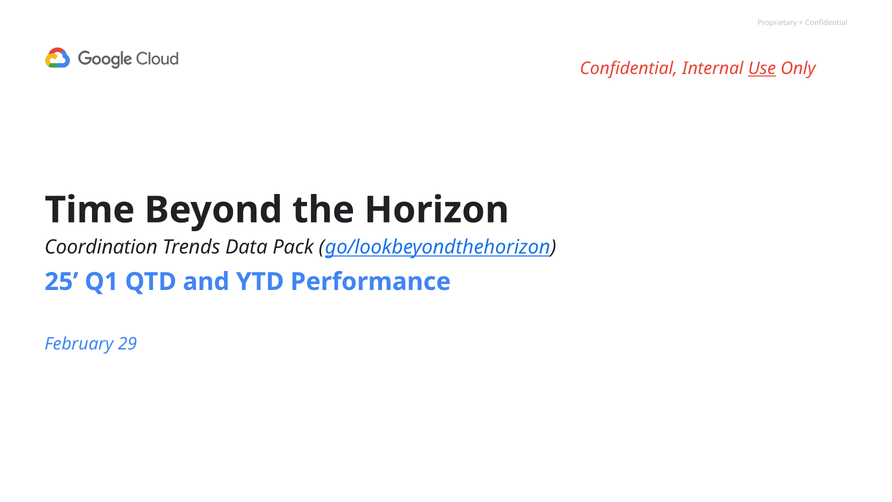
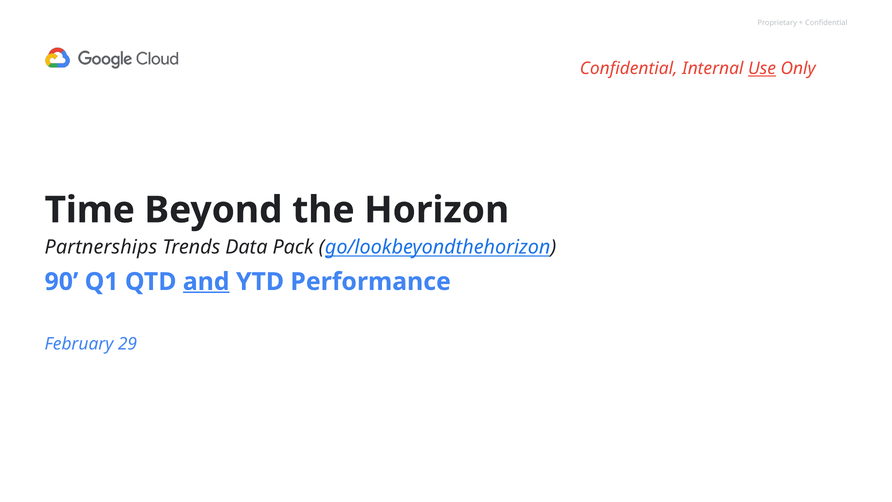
Coordination: Coordination -> Partnerships
25: 25 -> 90
and underline: none -> present
